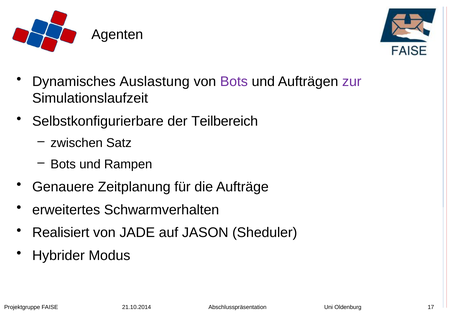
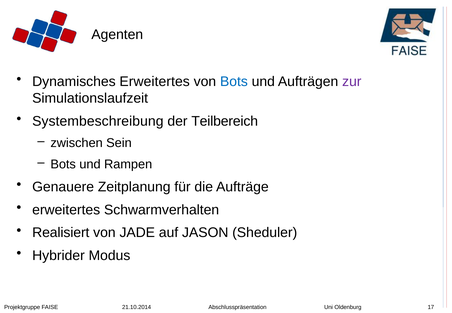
Dynamisches Auslastung: Auslastung -> Erweitertes
Bots at (234, 82) colour: purple -> blue
Selbstkonfigurierbare: Selbstkonfigurierbare -> Systembeschreibung
Satz: Satz -> Sein
